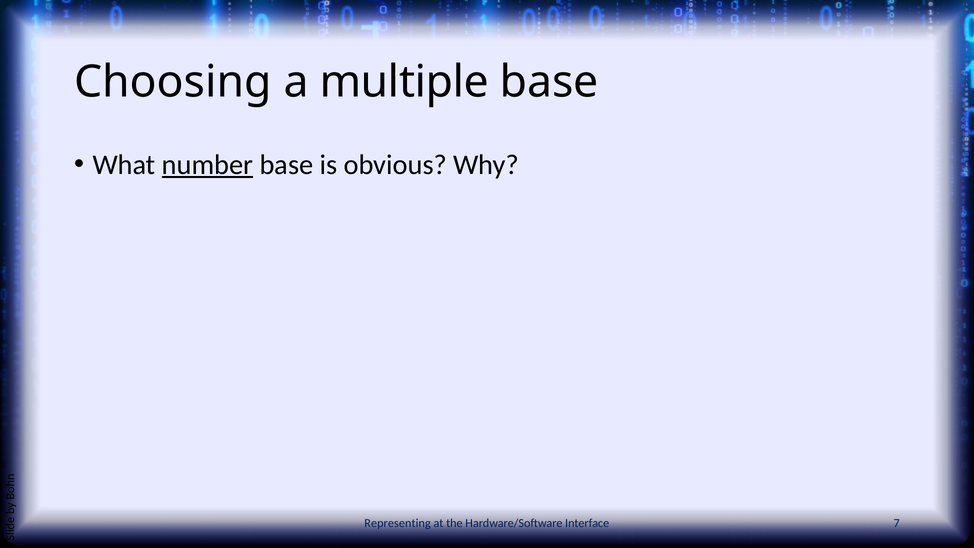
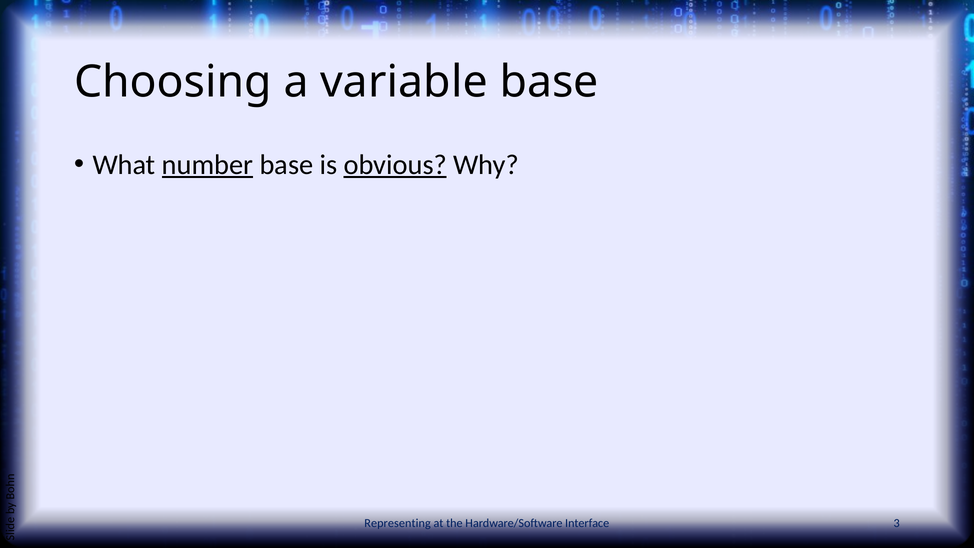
multiple: multiple -> variable
obvious underline: none -> present
7: 7 -> 3
